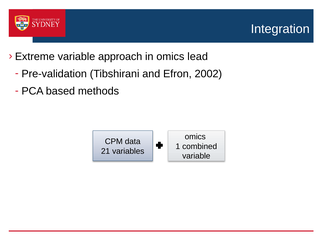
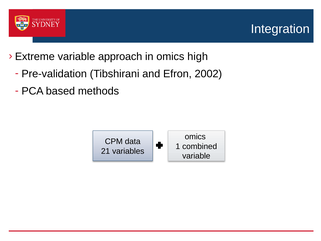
lead: lead -> high
